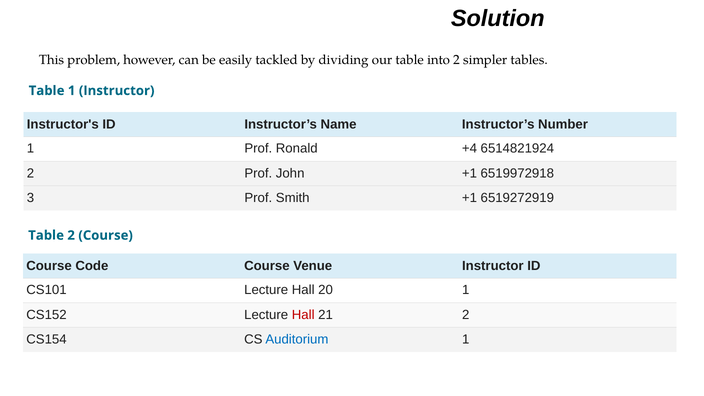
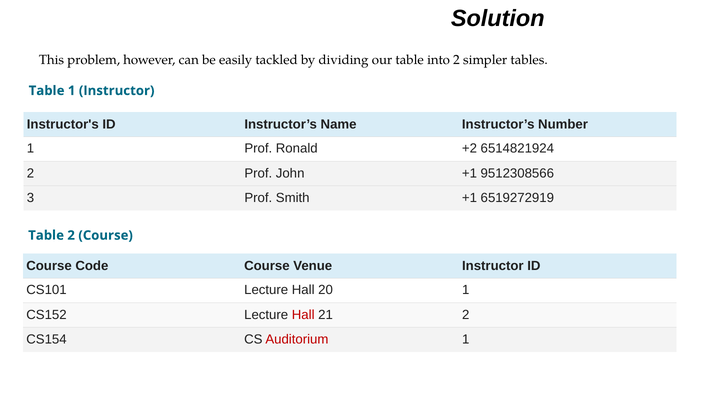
+4: +4 -> +2
6519972918: 6519972918 -> 9512308566
Auditorium colour: blue -> red
